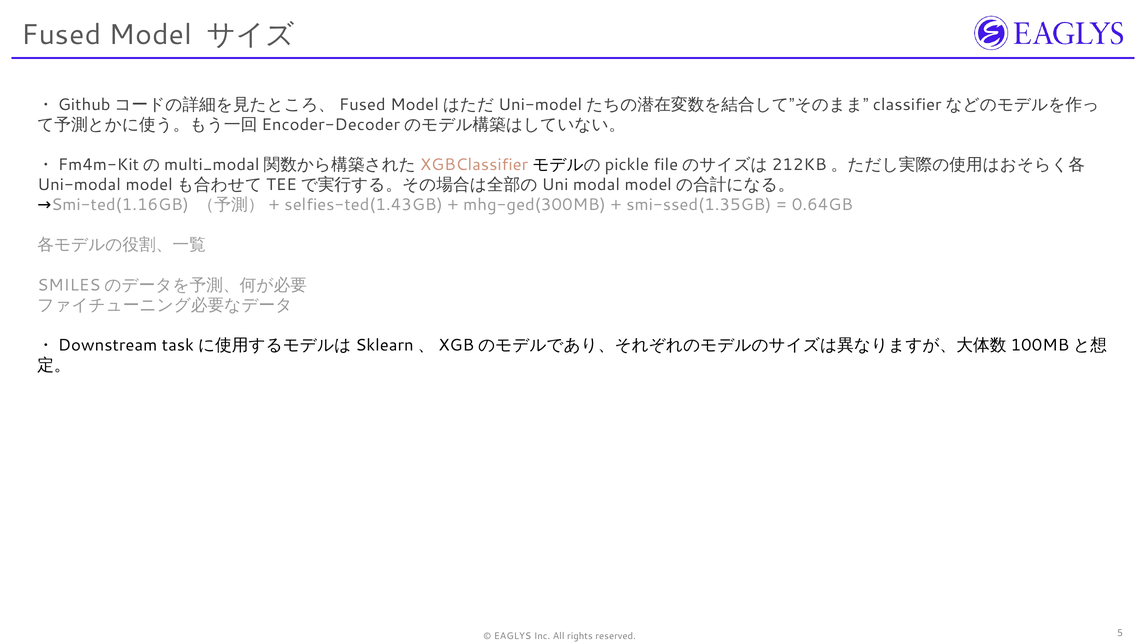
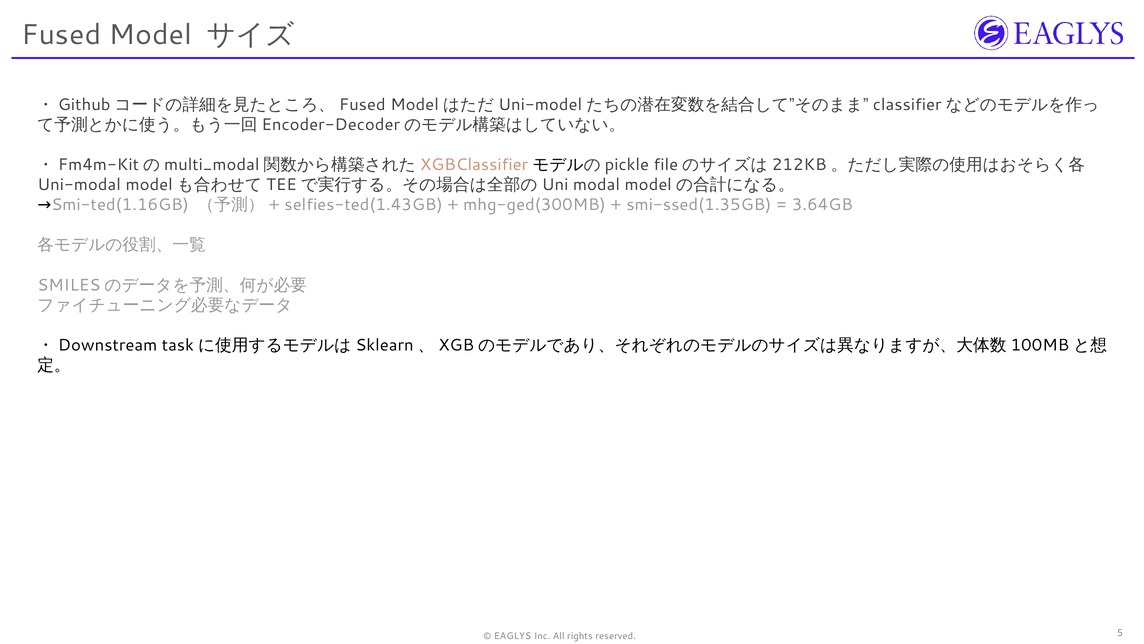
0.64GB: 0.64GB -> 3.64GB
